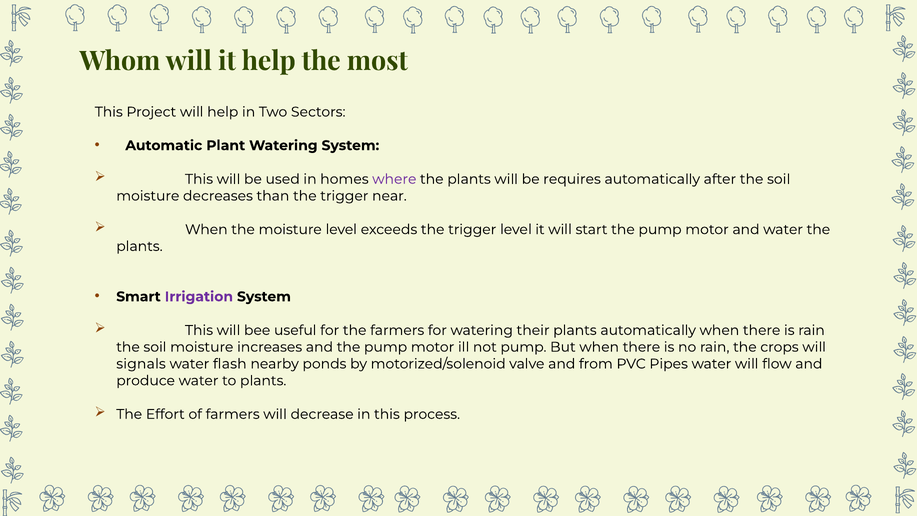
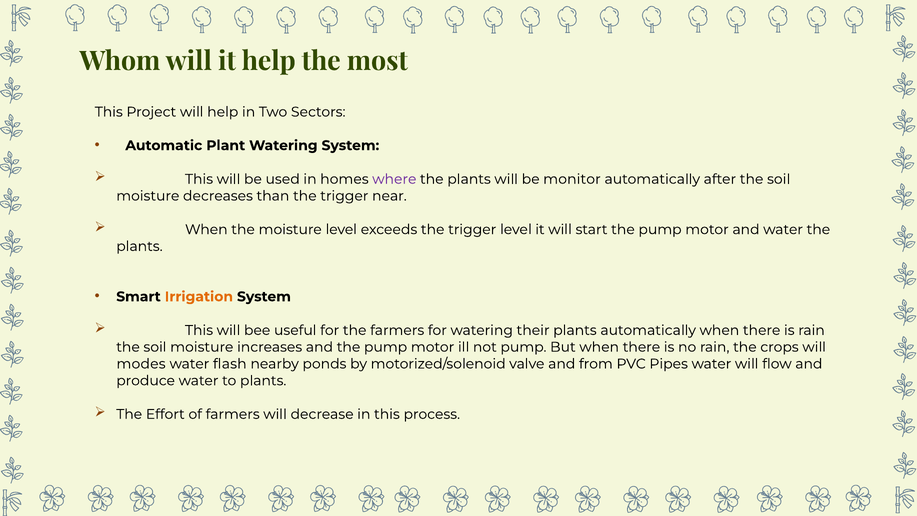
requires: requires -> monitor
Irrigation colour: purple -> orange
signals: signals -> modes
